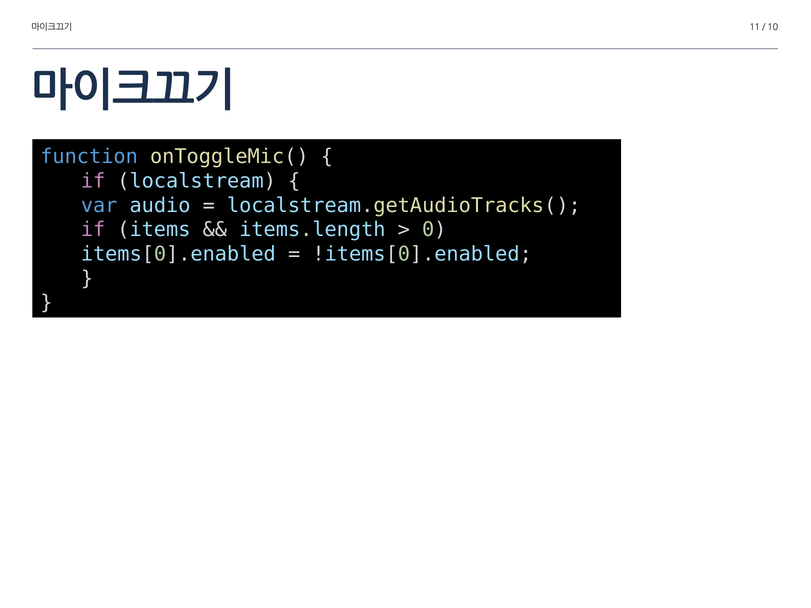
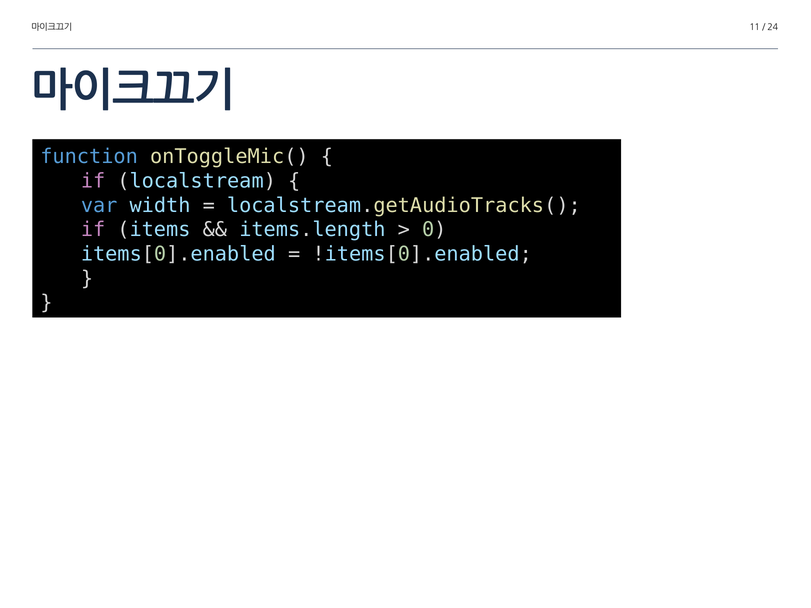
10: 10 -> 24
audio: audio -> width
